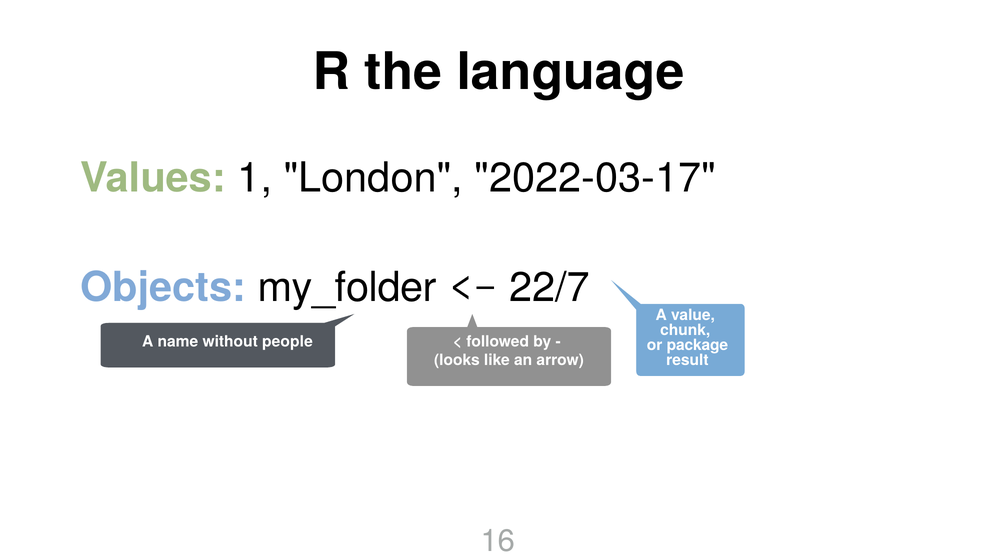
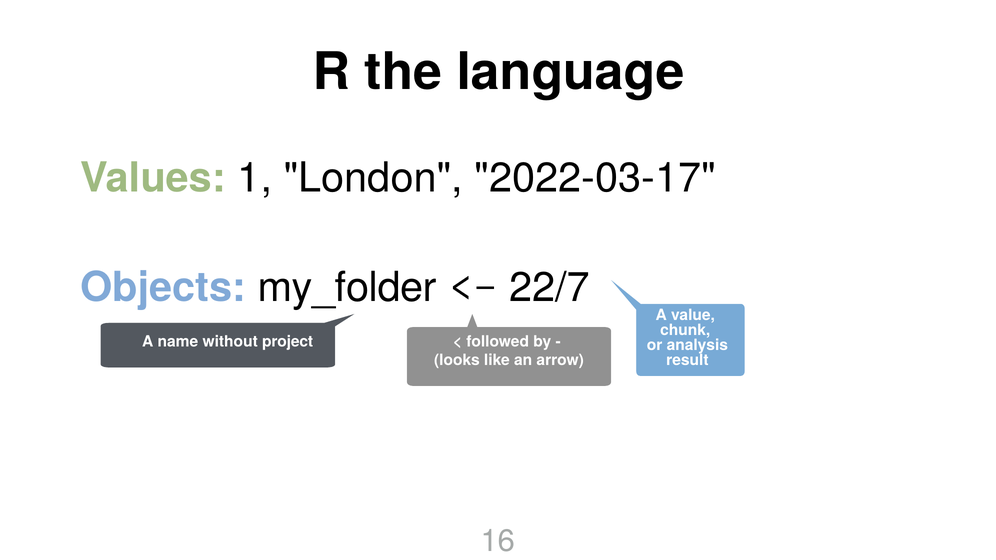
people: people -> project
package: package -> analysis
